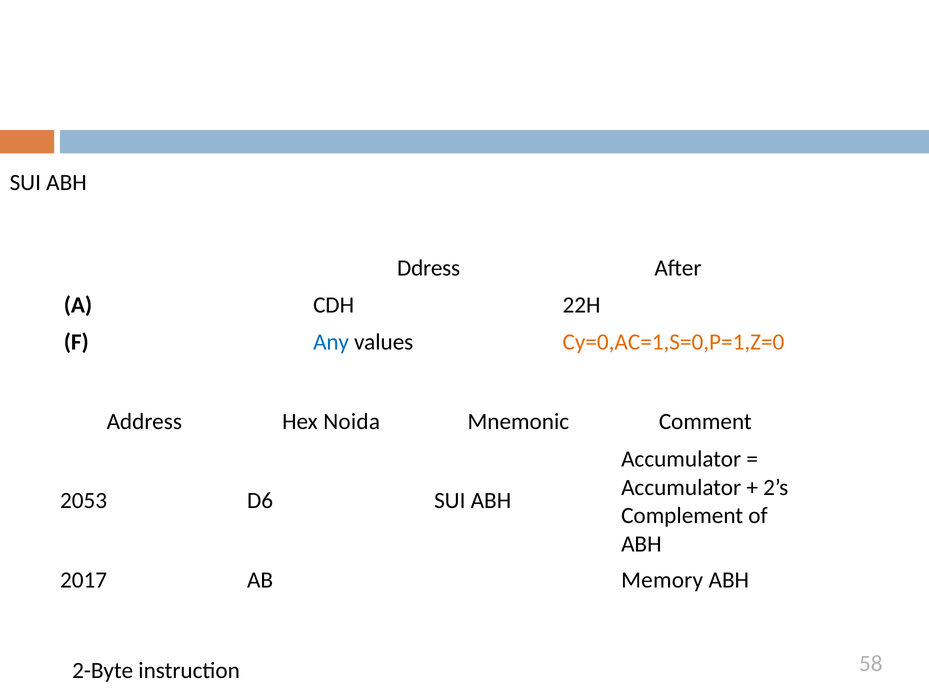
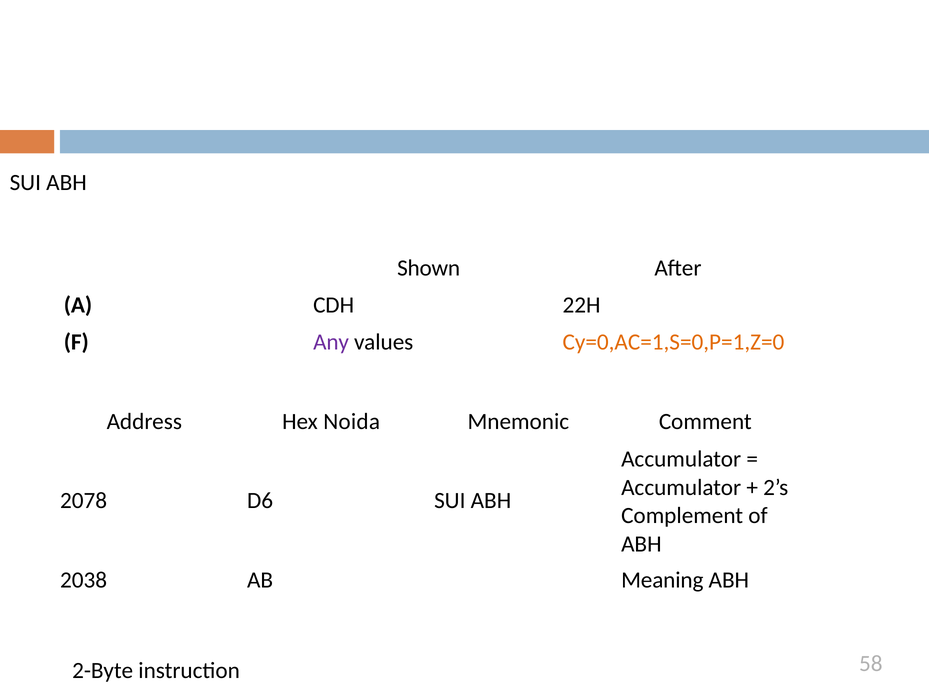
Ddress: Ddress -> Shown
Any colour: blue -> purple
2053: 2053 -> 2078
2017: 2017 -> 2038
Memory: Memory -> Meaning
